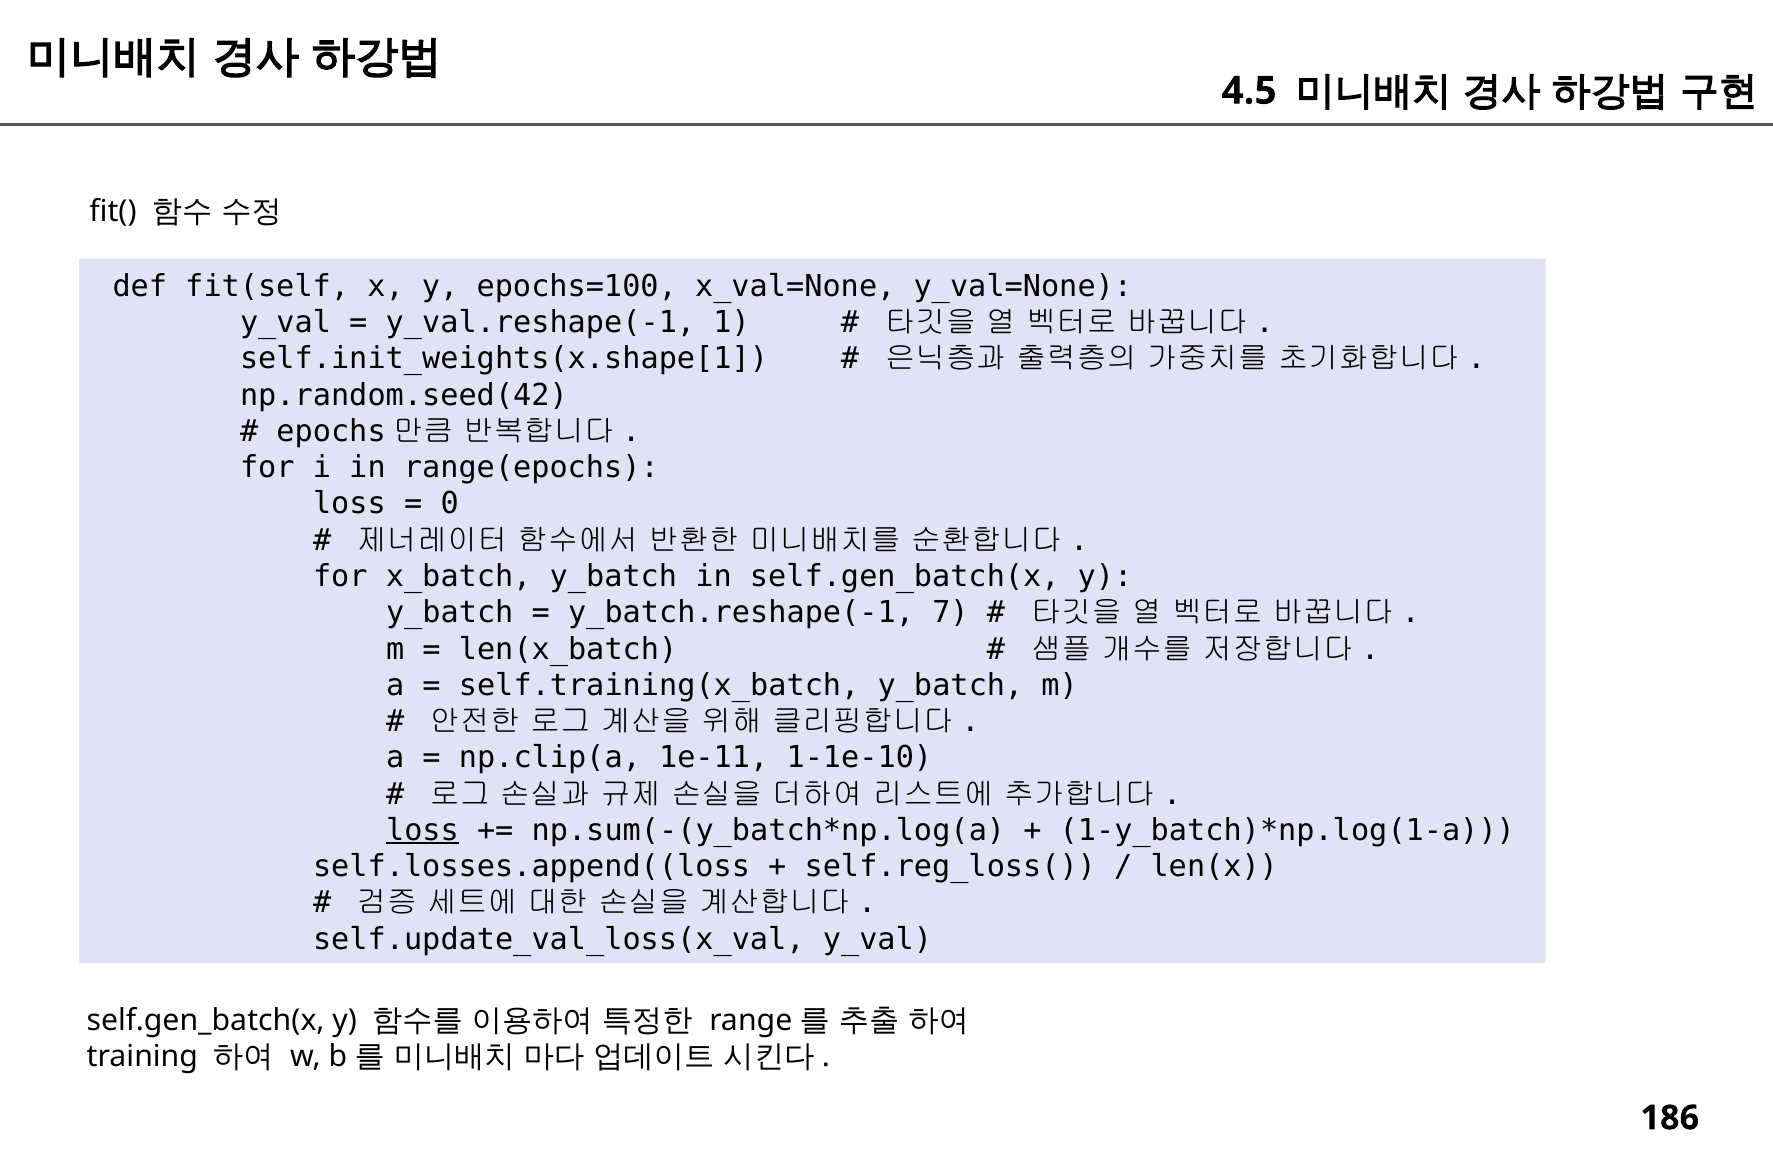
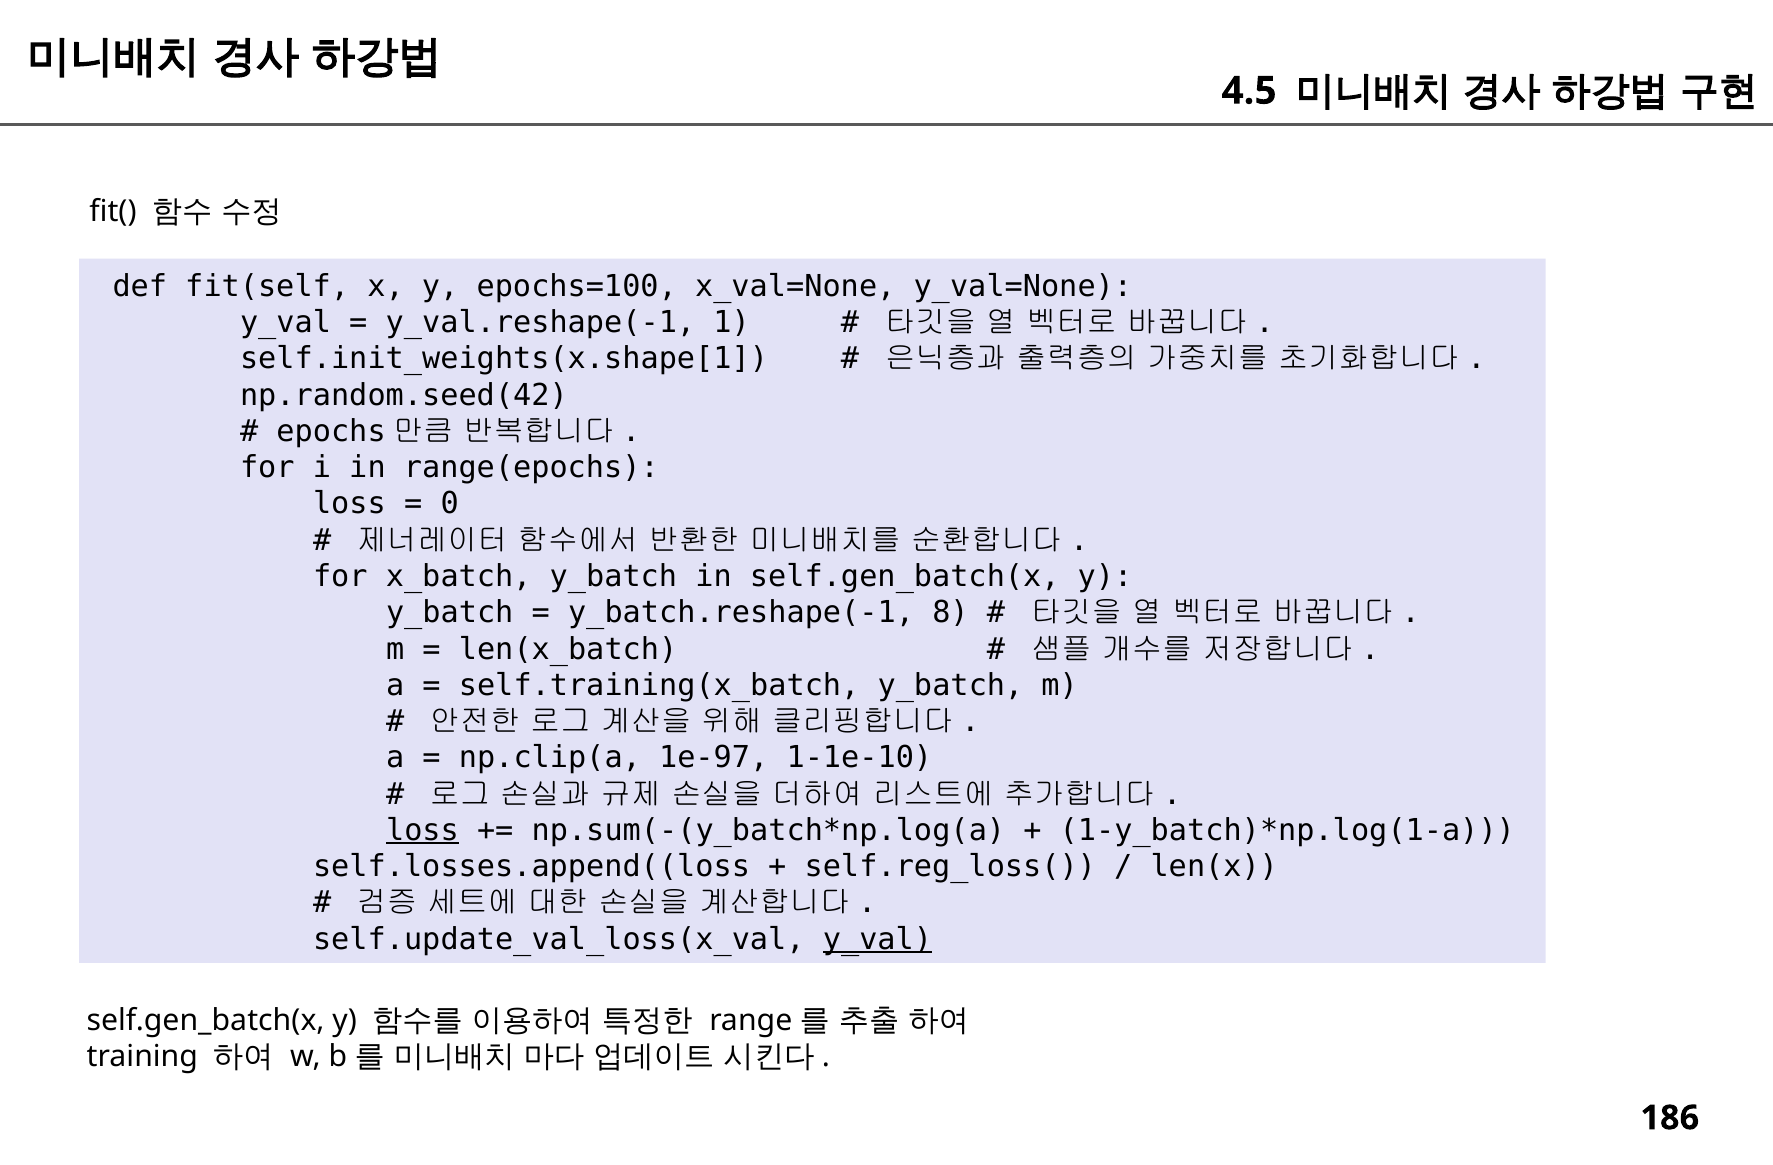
7: 7 -> 8
1e-11: 1e-11 -> 1e-97
y_val at (877, 939) underline: none -> present
